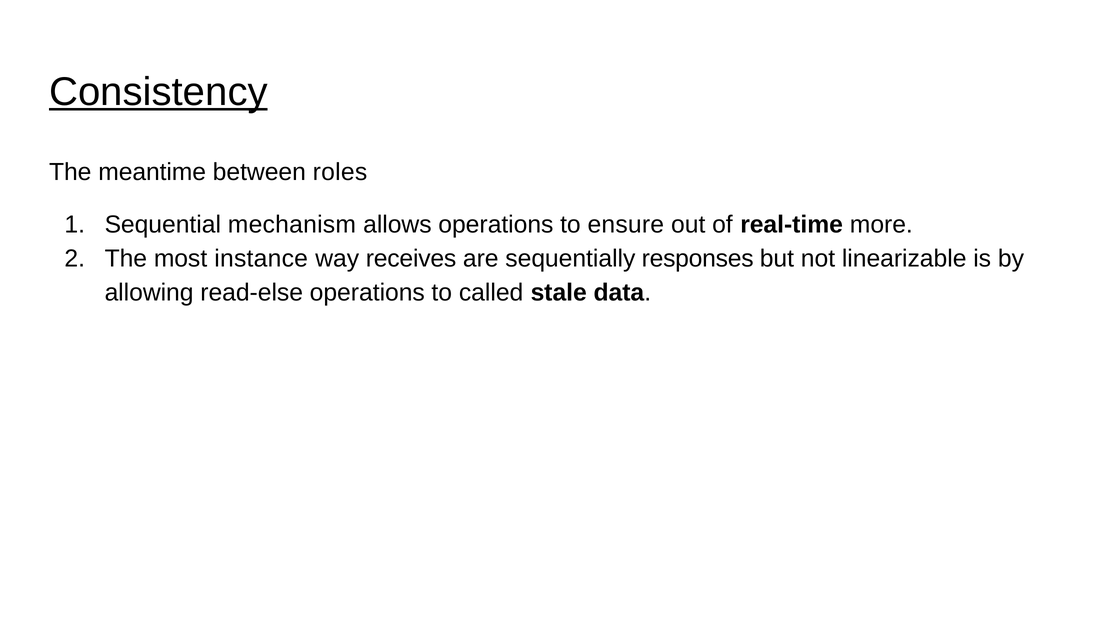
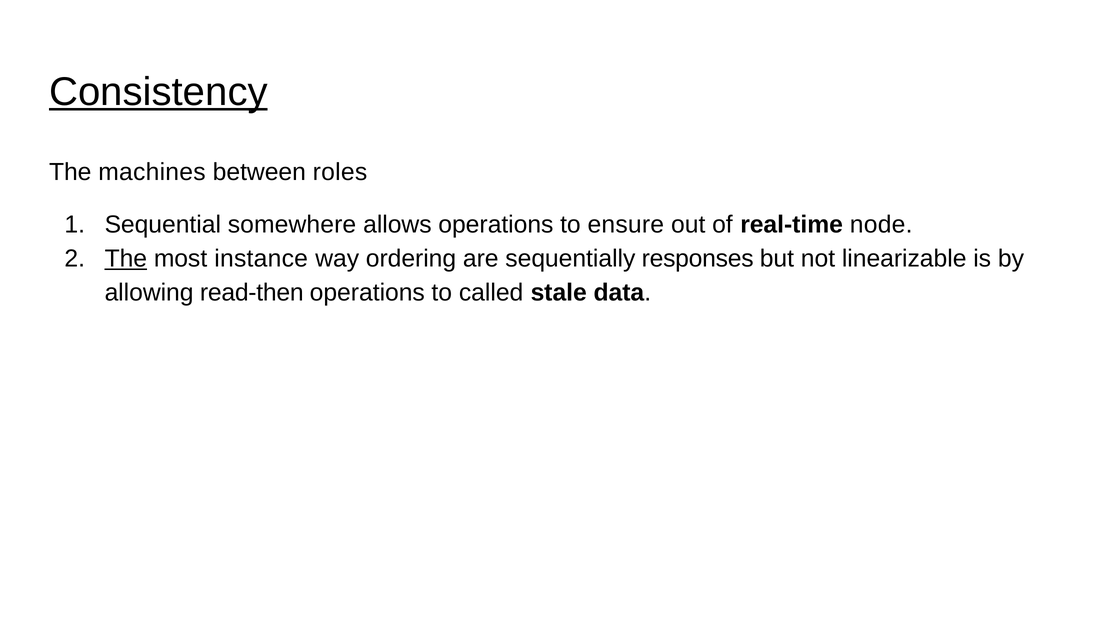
meantime: meantime -> machines
mechanism: mechanism -> somewhere
more: more -> node
The at (126, 259) underline: none -> present
receives: receives -> ordering
read-else: read-else -> read-then
